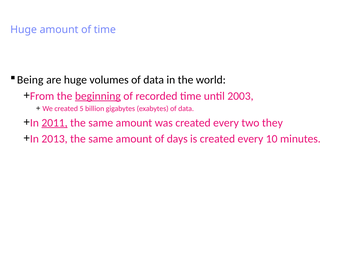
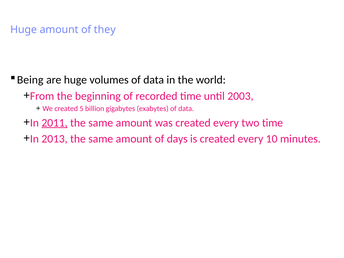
of time: time -> they
beginning underline: present -> none
two they: they -> time
